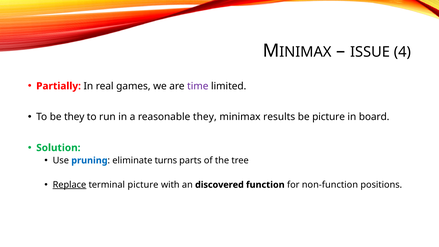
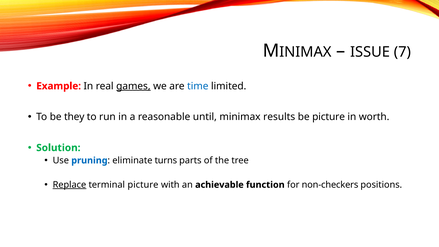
4: 4 -> 7
Partially: Partially -> Example
games underline: none -> present
time colour: purple -> blue
reasonable they: they -> until
board: board -> worth
discovered: discovered -> achievable
non-function: non-function -> non-checkers
